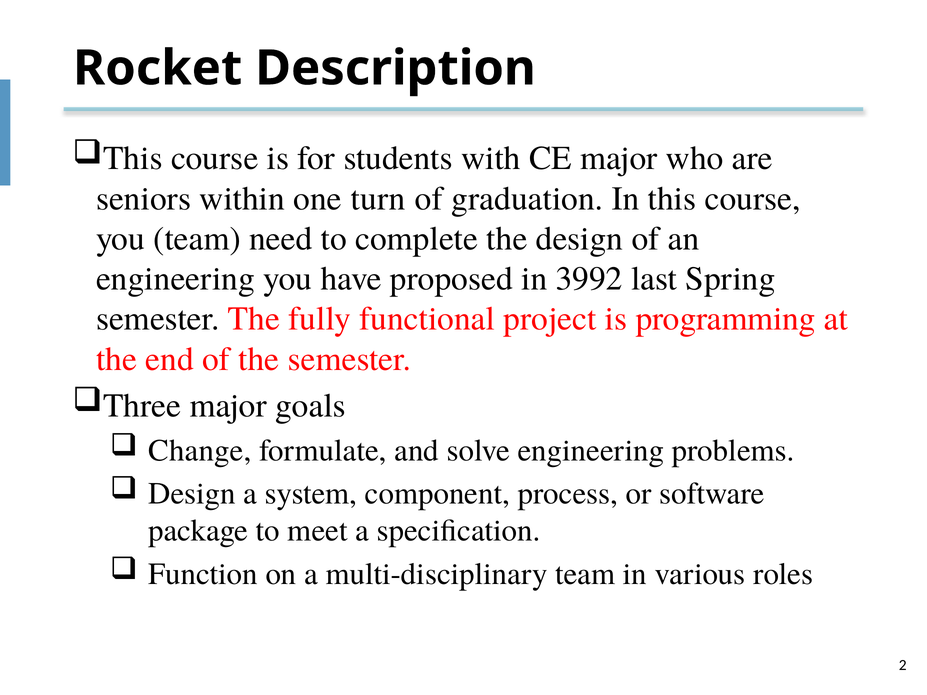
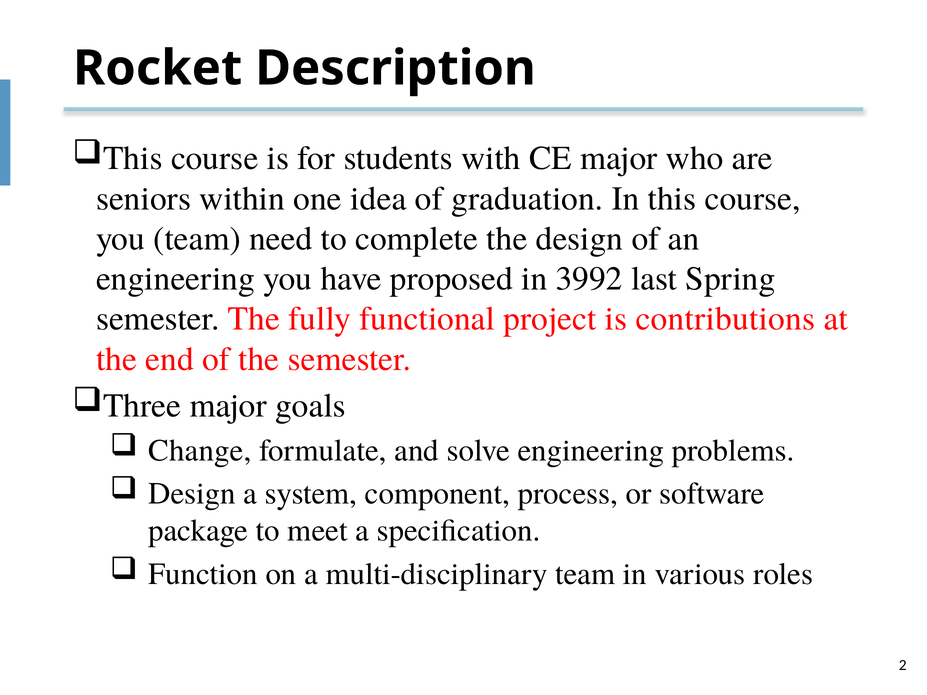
turn: turn -> idea
programming: programming -> contributions
